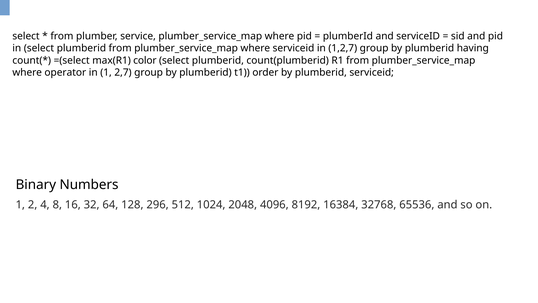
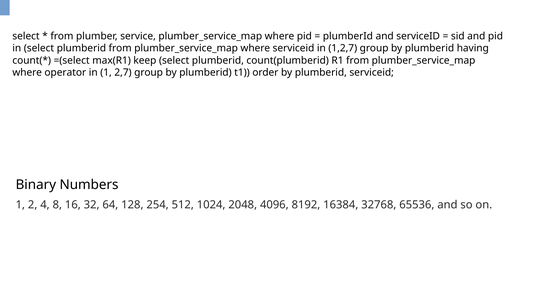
color: color -> keep
296: 296 -> 254
